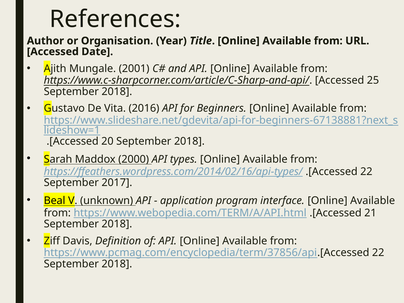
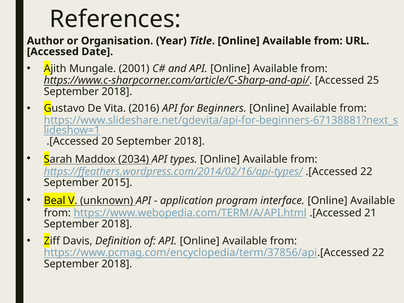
2000: 2000 -> 2034
2017: 2017 -> 2015
